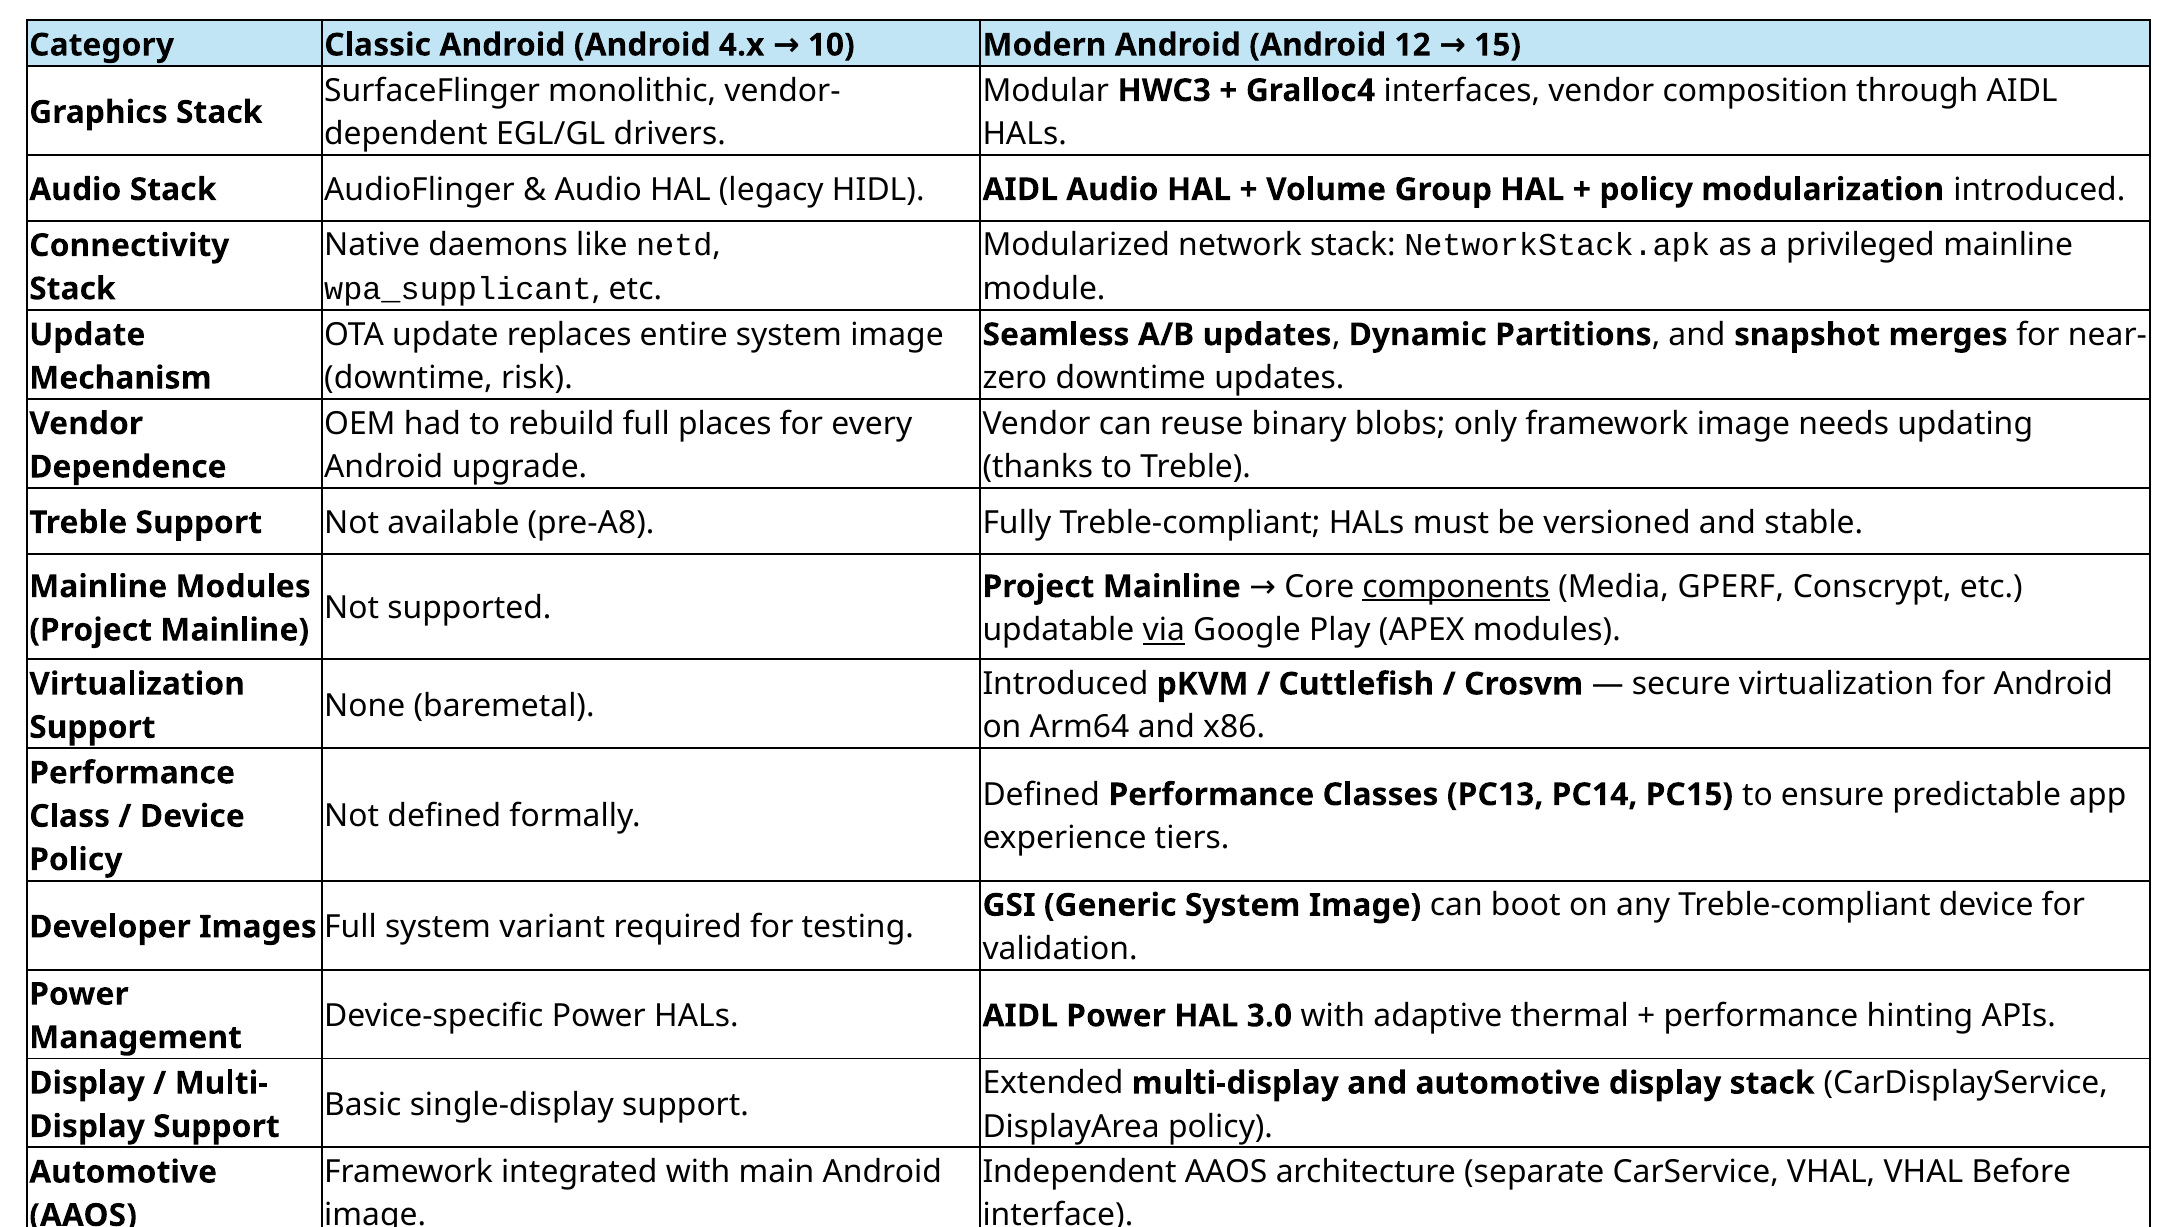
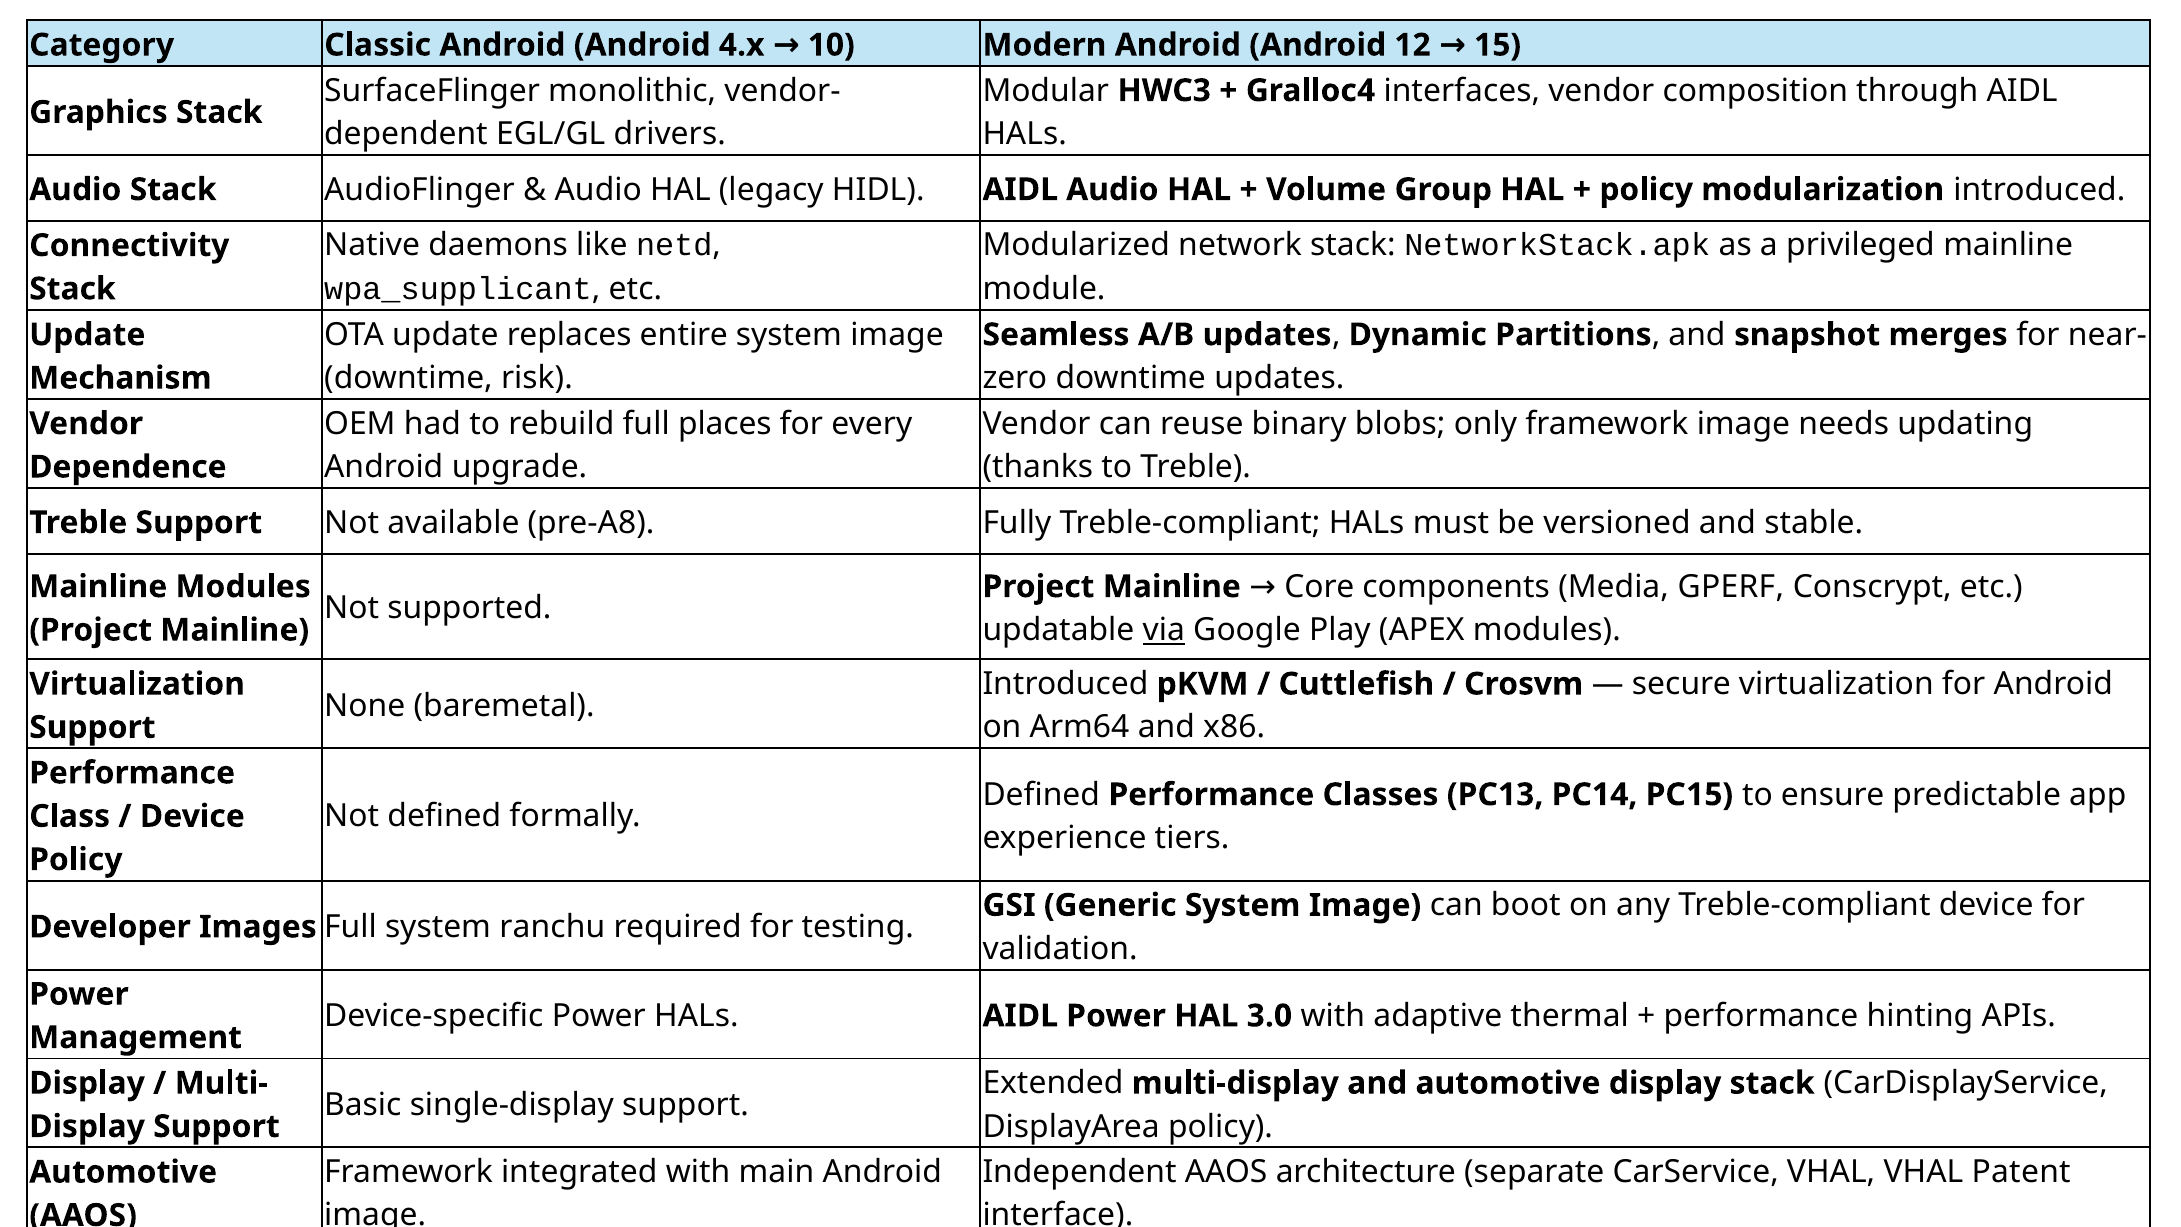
components underline: present -> none
variant: variant -> ranchu
Before: Before -> Patent
